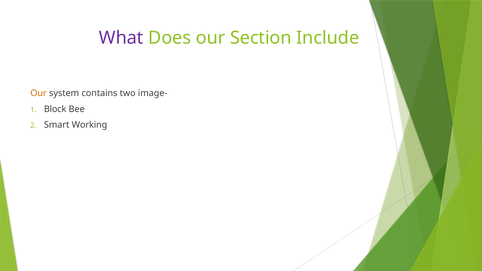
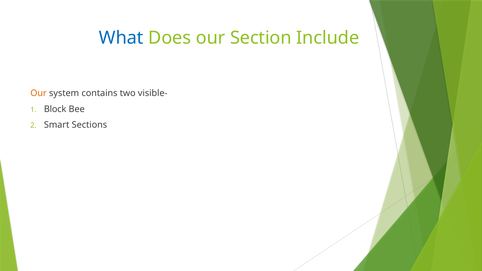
What colour: purple -> blue
image-: image- -> visible-
Working: Working -> Sections
